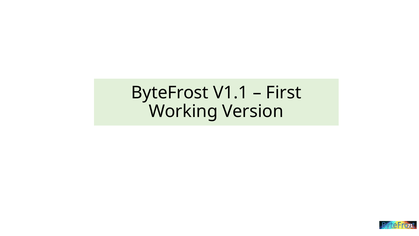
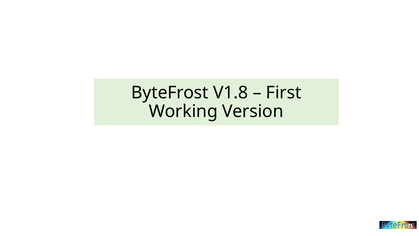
V1.1: V1.1 -> V1.8
